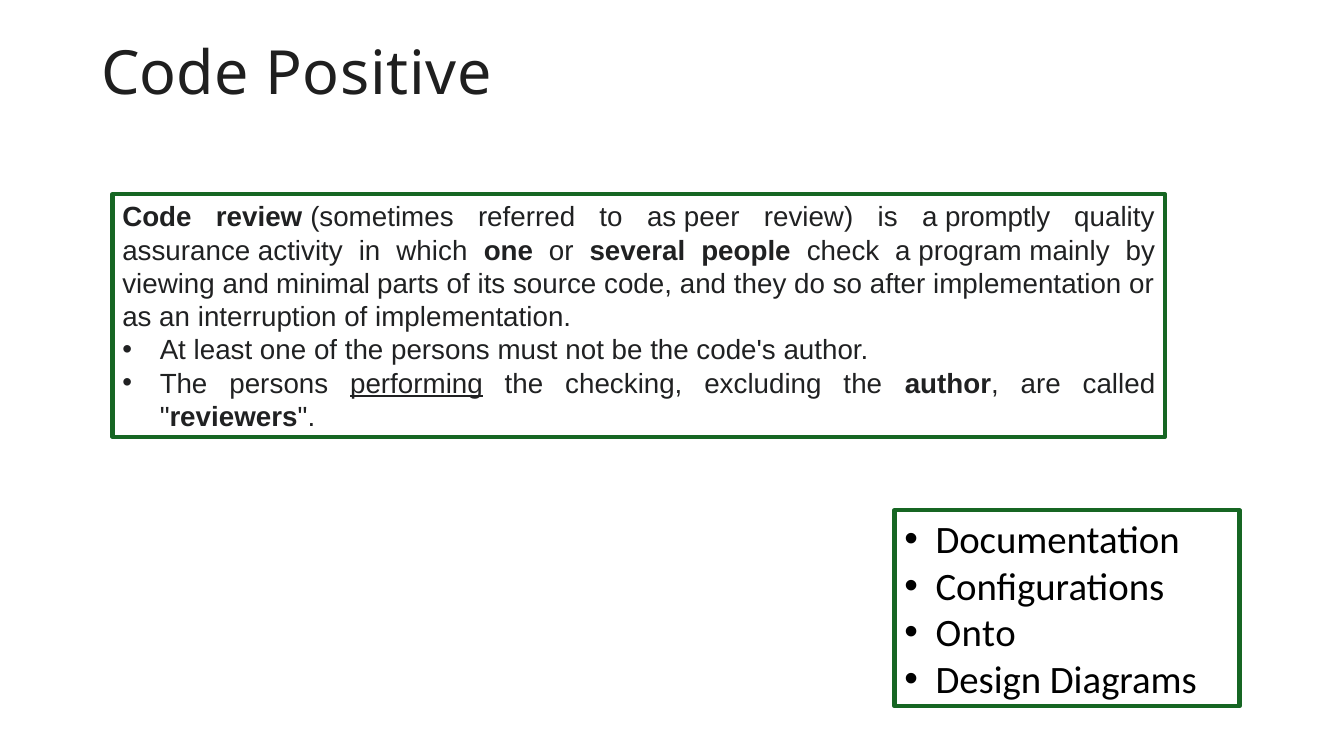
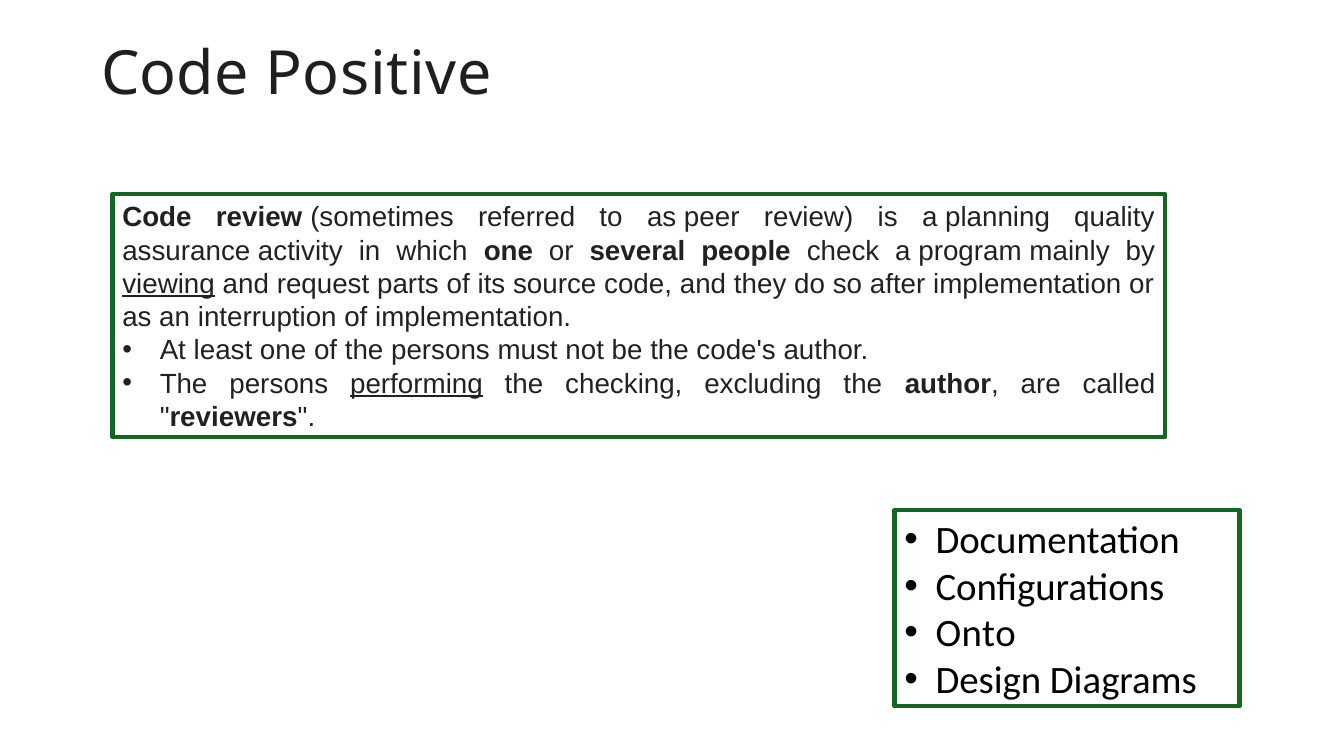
promptly: promptly -> planning
viewing underline: none -> present
minimal: minimal -> request
